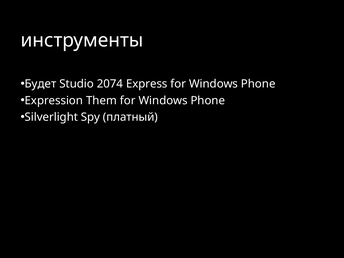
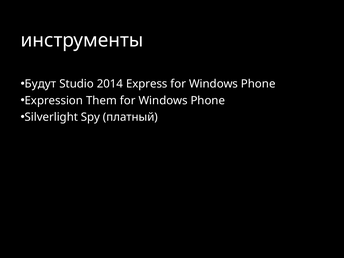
Будет: Будет -> Будут
2074: 2074 -> 2014
